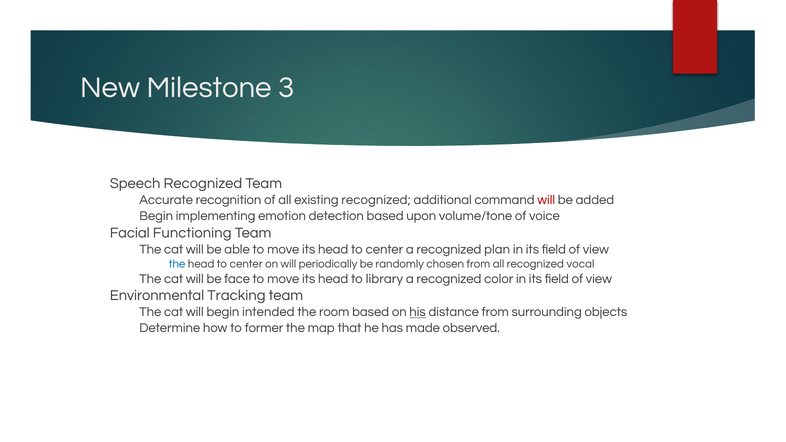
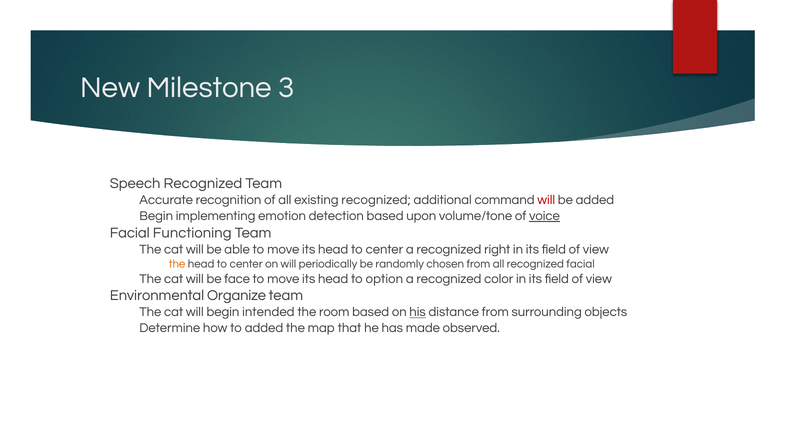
voice underline: none -> present
plan: plan -> right
the at (177, 264) colour: blue -> orange
vocal: vocal -> facial
library: library -> option
Tracking: Tracking -> Organize
to former: former -> added
